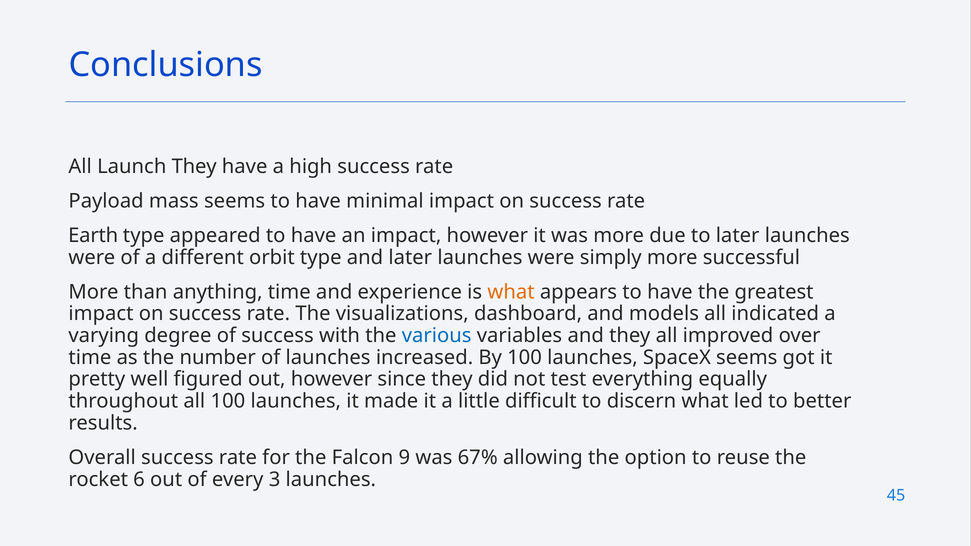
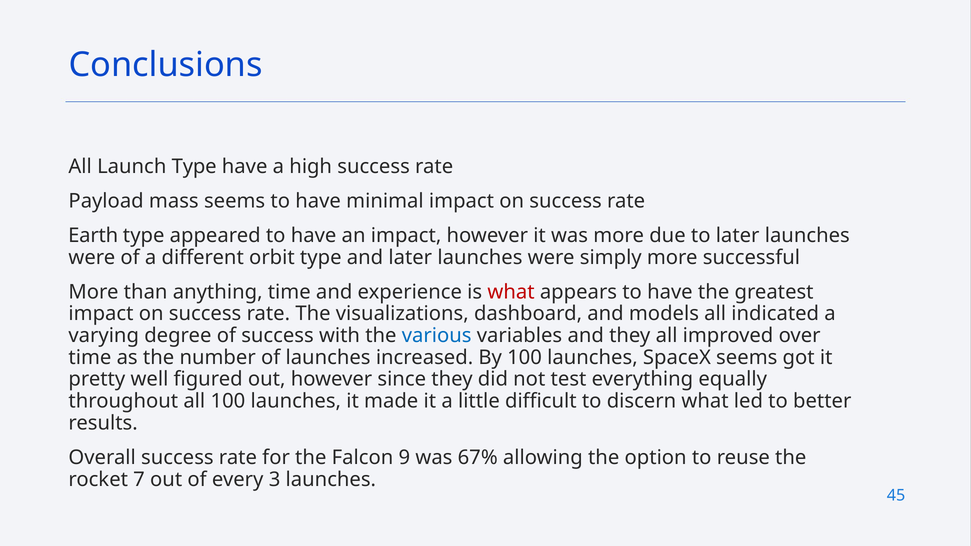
Launch They: They -> Type
what at (511, 292) colour: orange -> red
6: 6 -> 7
